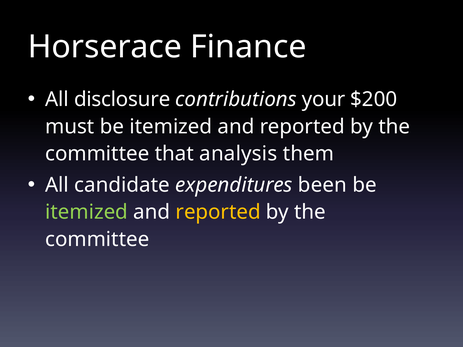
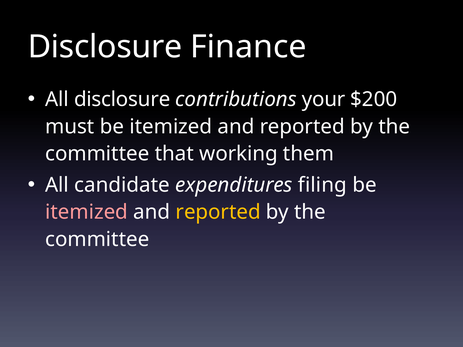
Horserace at (105, 47): Horserace -> Disclosure
analysis: analysis -> working
been: been -> filing
itemized at (87, 212) colour: light green -> pink
